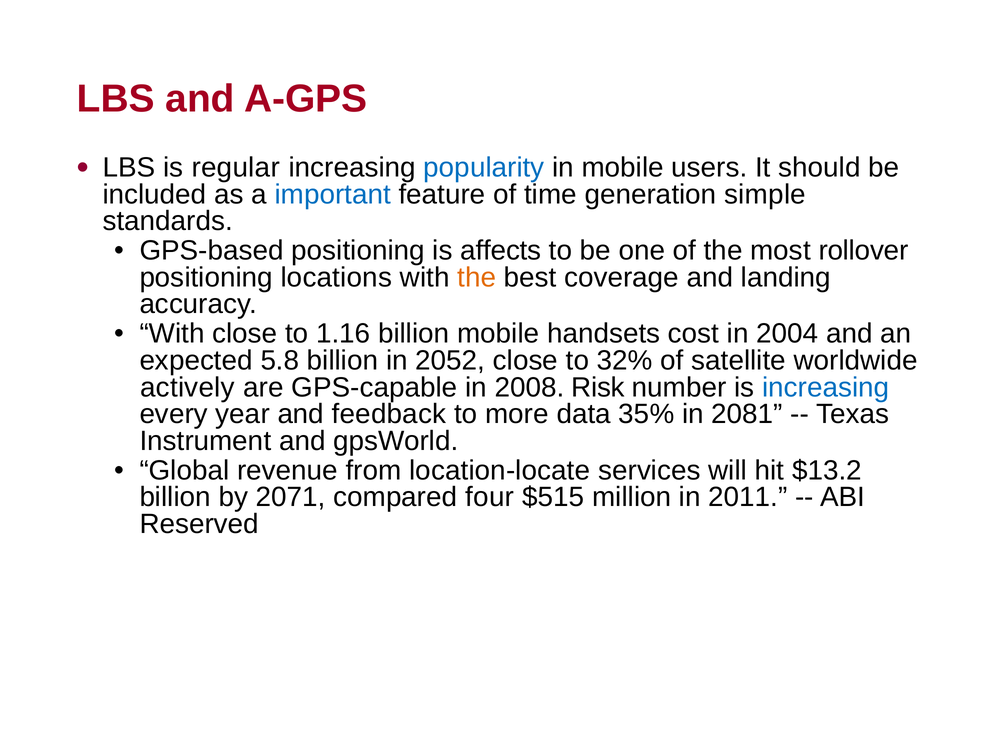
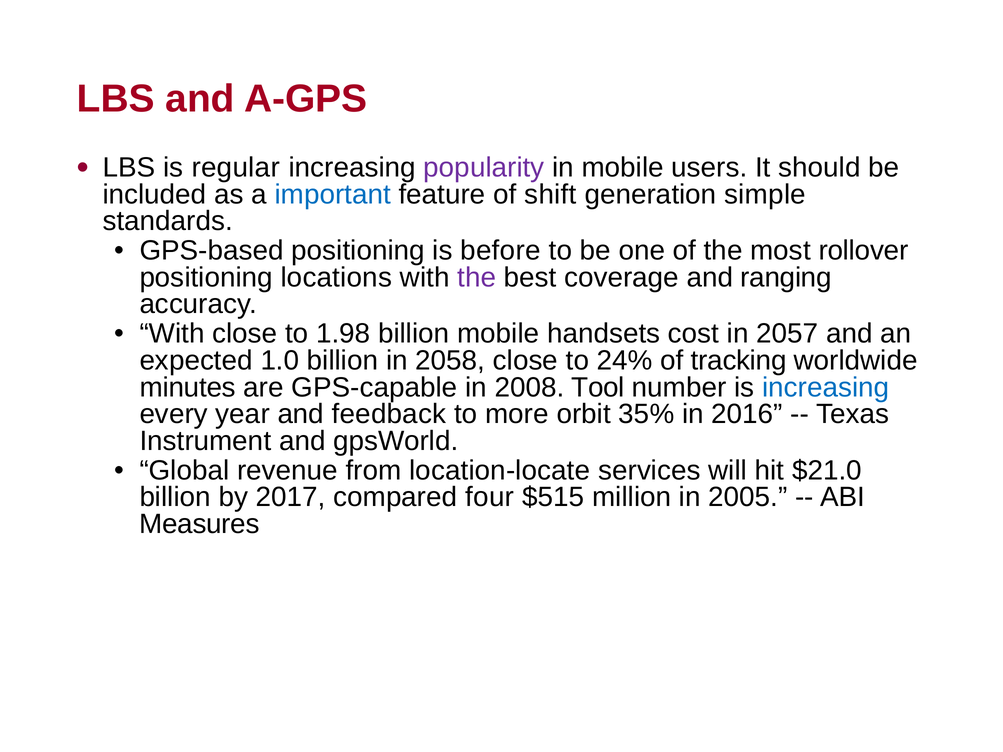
popularity colour: blue -> purple
time: time -> shift
affects: affects -> before
the at (477, 278) colour: orange -> purple
landing: landing -> ranging
1.16: 1.16 -> 1.98
2004: 2004 -> 2057
5.8: 5.8 -> 1.0
2052: 2052 -> 2058
32%: 32% -> 24%
satellite: satellite -> tracking
actively: actively -> minutes
Risk: Risk -> Tool
data: data -> orbit
2081: 2081 -> 2016
$13.2: $13.2 -> $21.0
2071: 2071 -> 2017
2011: 2011 -> 2005
Reserved: Reserved -> Measures
